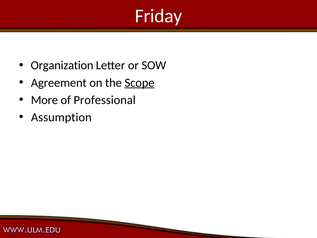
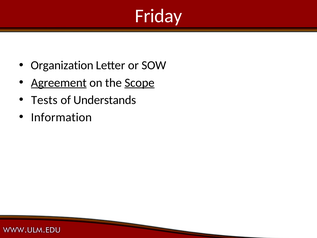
Agreement underline: none -> present
More: More -> Tests
Professional: Professional -> Understands
Assumption: Assumption -> Information
